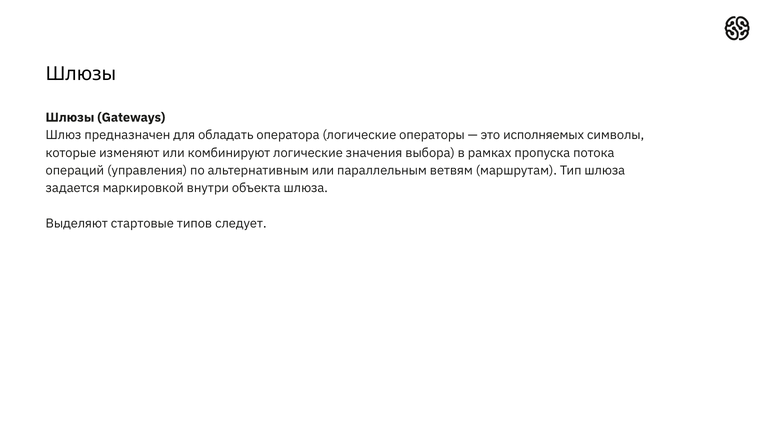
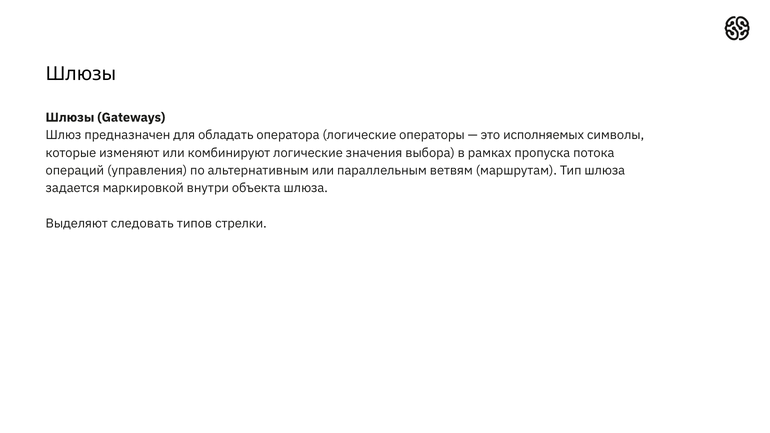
стартовые: стартовые -> следовать
следует: следует -> стрелки
